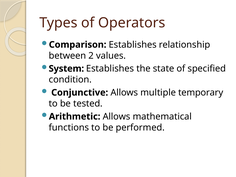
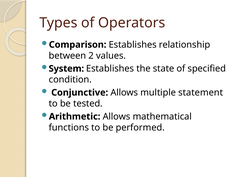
temporary: temporary -> statement
